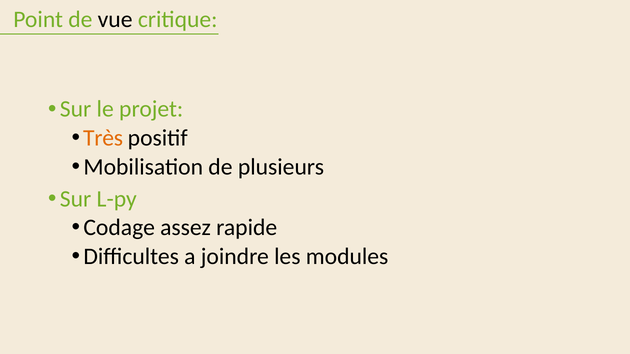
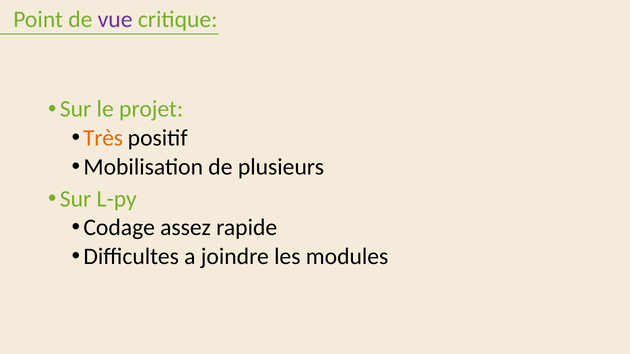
vue colour: black -> purple
